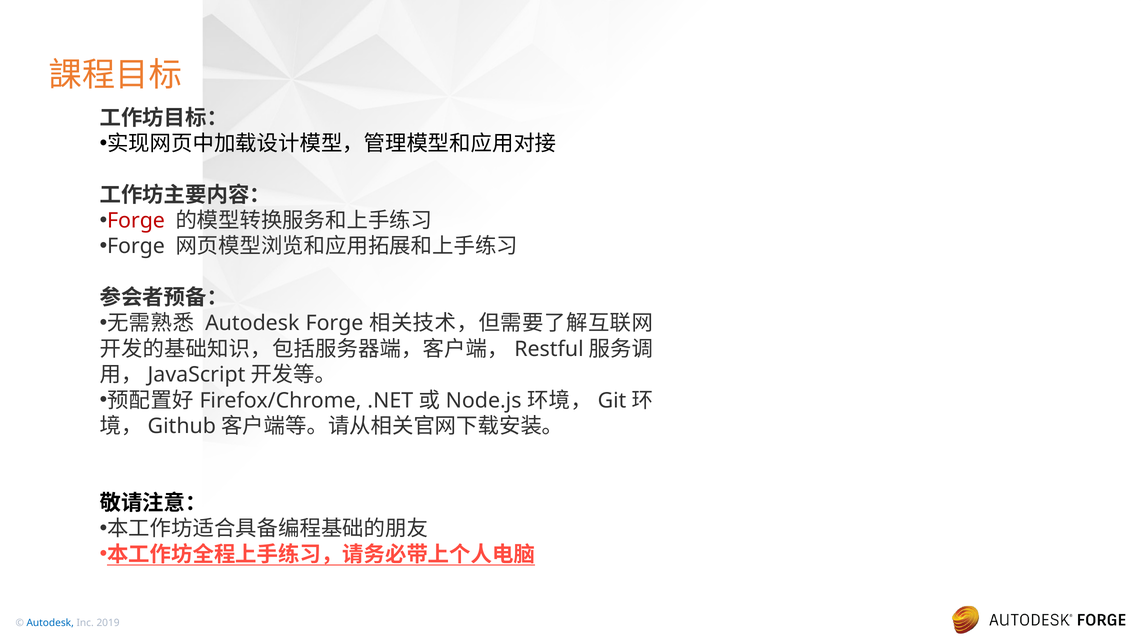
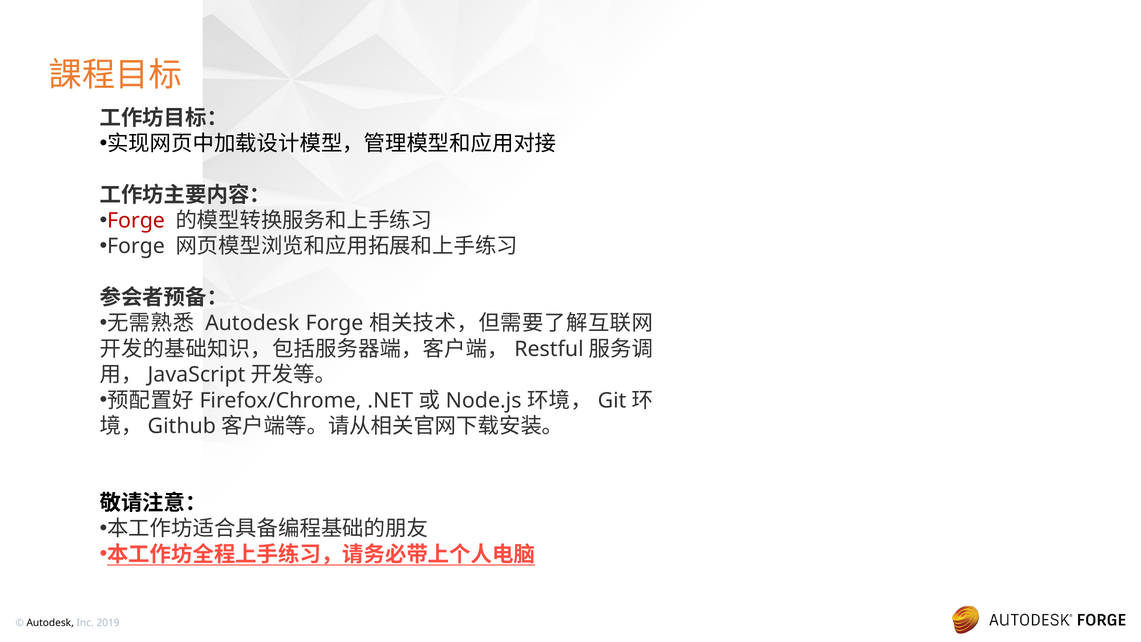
Autodesk at (50, 623) colour: blue -> black
